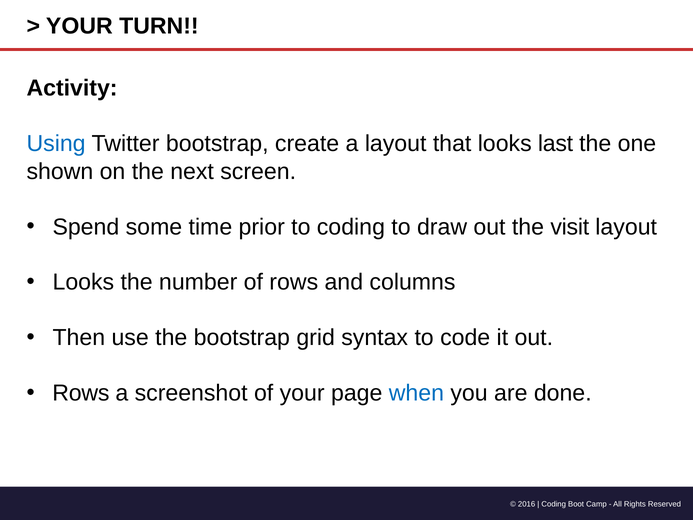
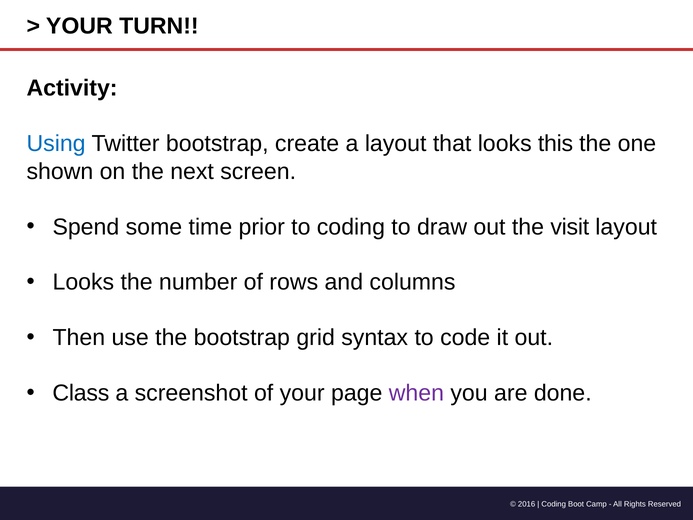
last: last -> this
Rows at (81, 393): Rows -> Class
when colour: blue -> purple
